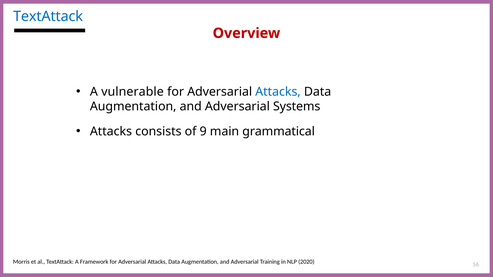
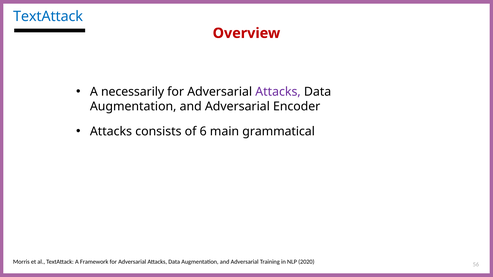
vulnerable: vulnerable -> necessarily
Attacks at (278, 92) colour: blue -> purple
Systems: Systems -> Encoder
9: 9 -> 6
